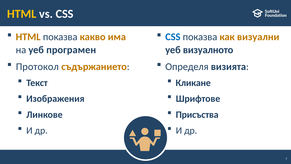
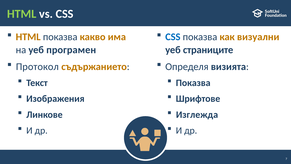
HTML at (22, 14) colour: yellow -> light green
визуалното: визуалното -> страниците
Кликане at (193, 83): Кликане -> Показва
Присъства: Присъства -> Изглежда
